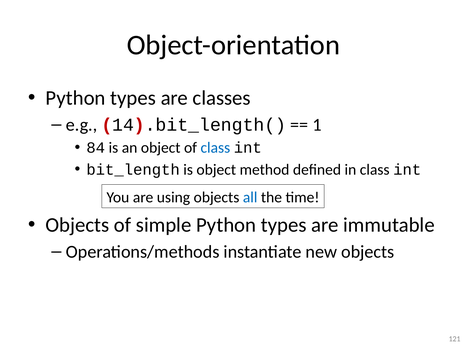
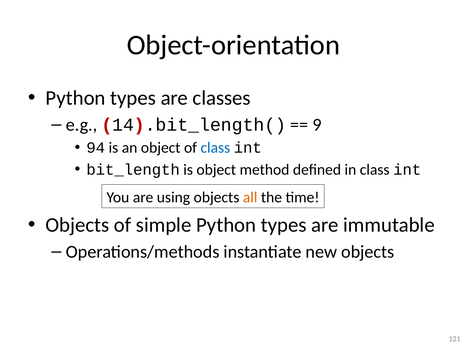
1: 1 -> 9
84: 84 -> 94
all colour: blue -> orange
